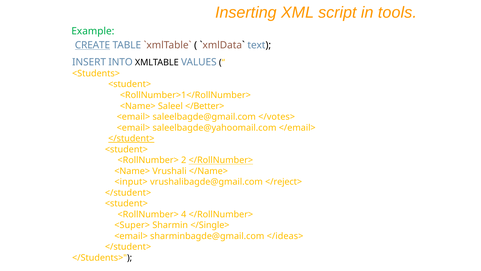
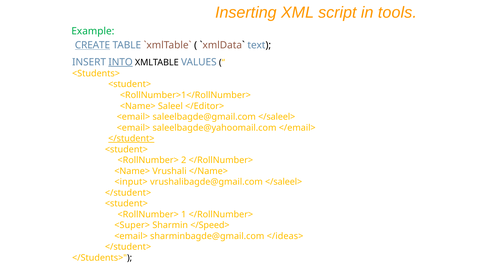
INTO underline: none -> present
</Better>: </Better> -> </Editor>
saleelbagde@gmail.com </votes>: </votes> -> </saleel>
</RollNumber> at (221, 160) underline: present -> none
vrushalibagde@gmail.com </reject>: </reject> -> </saleel>
4: 4 -> 1
</Single>: </Single> -> </Speed>
